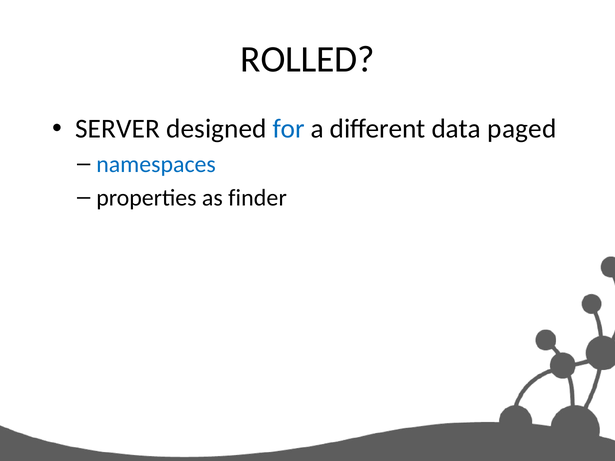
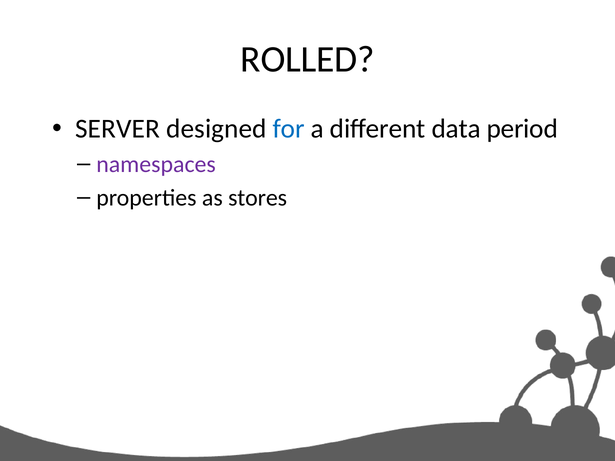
paged: paged -> period
namespaces colour: blue -> purple
finder: finder -> stores
